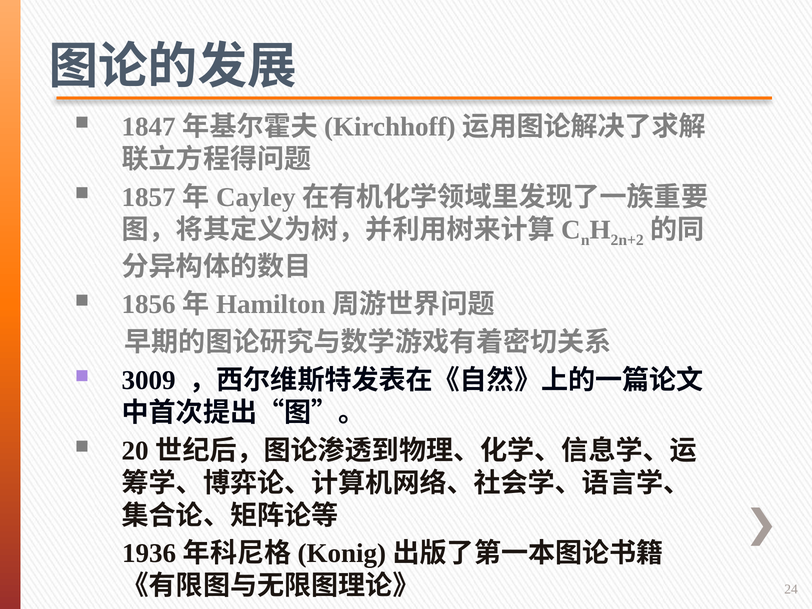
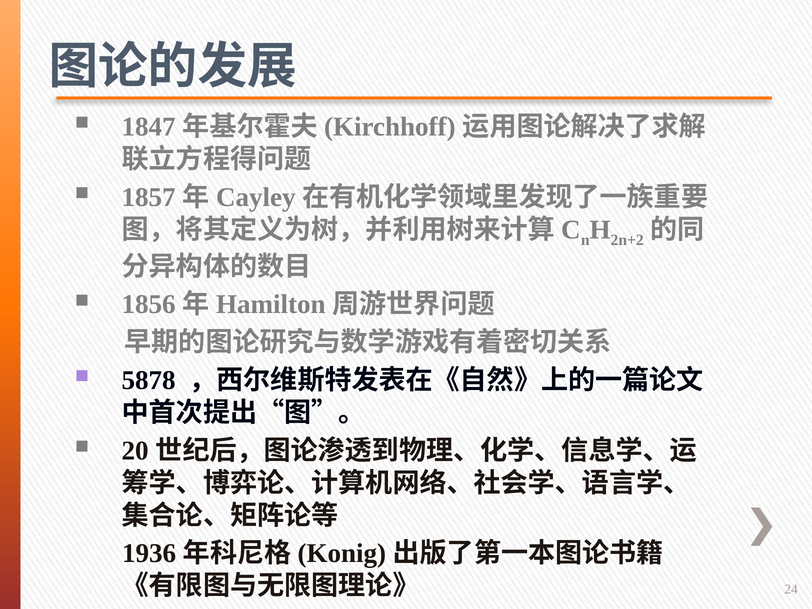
3009: 3009 -> 5878
